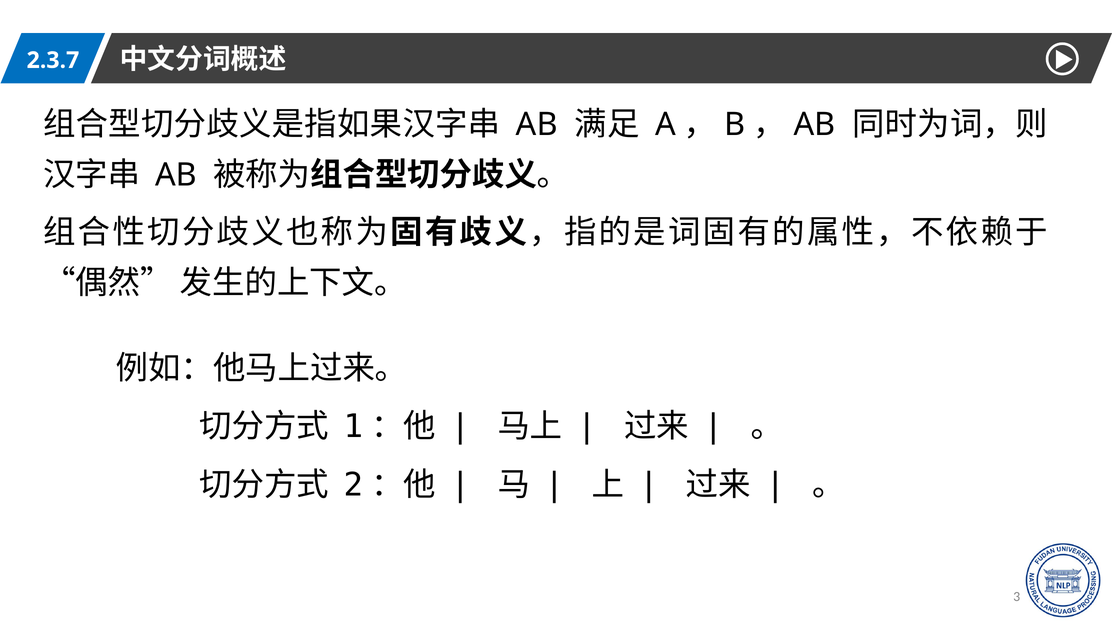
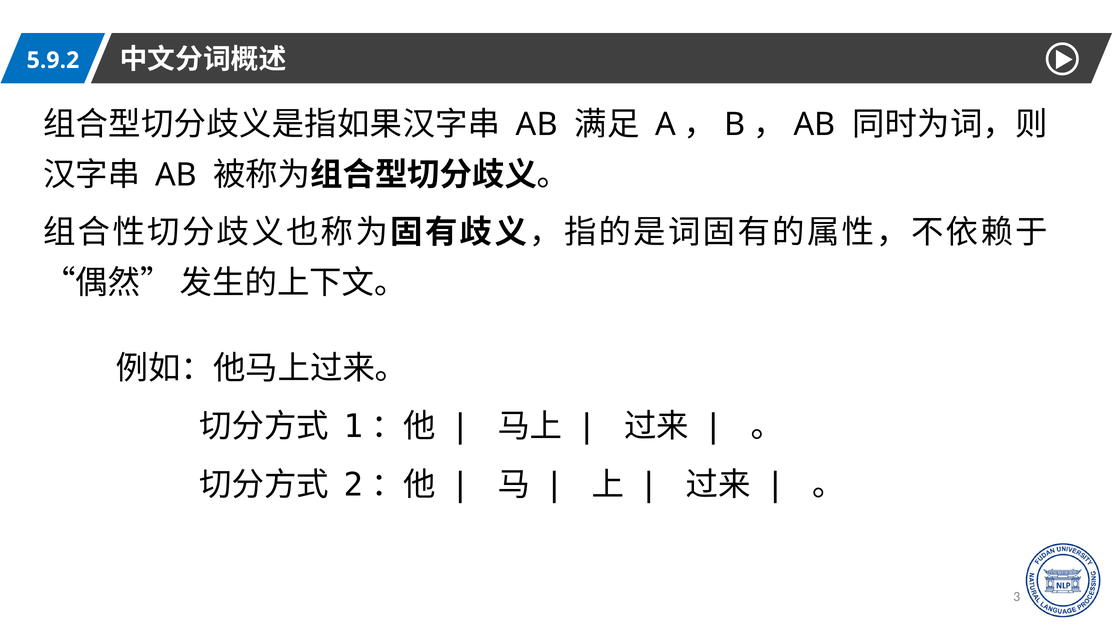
2.3.7: 2.3.7 -> 5.9.2
